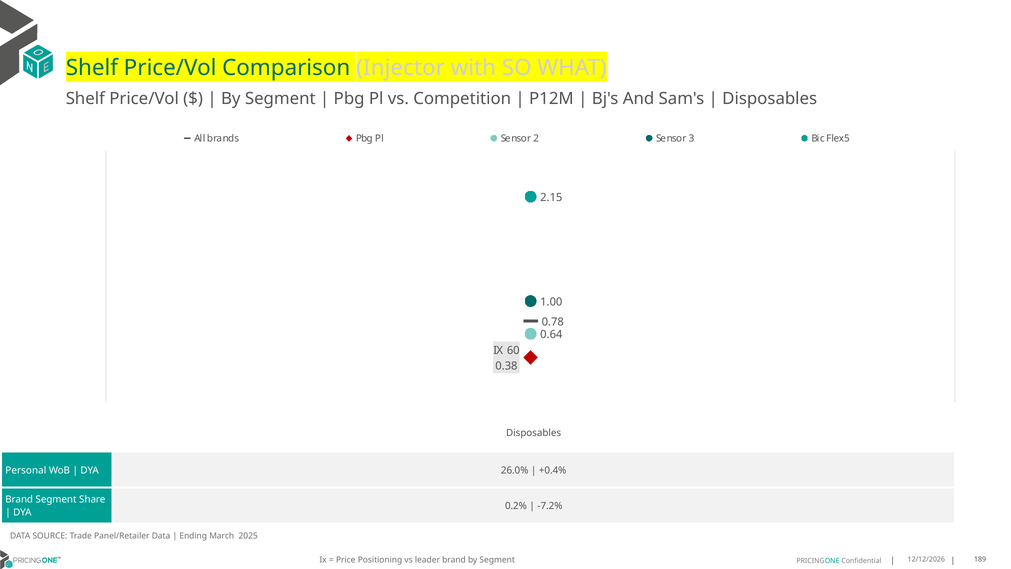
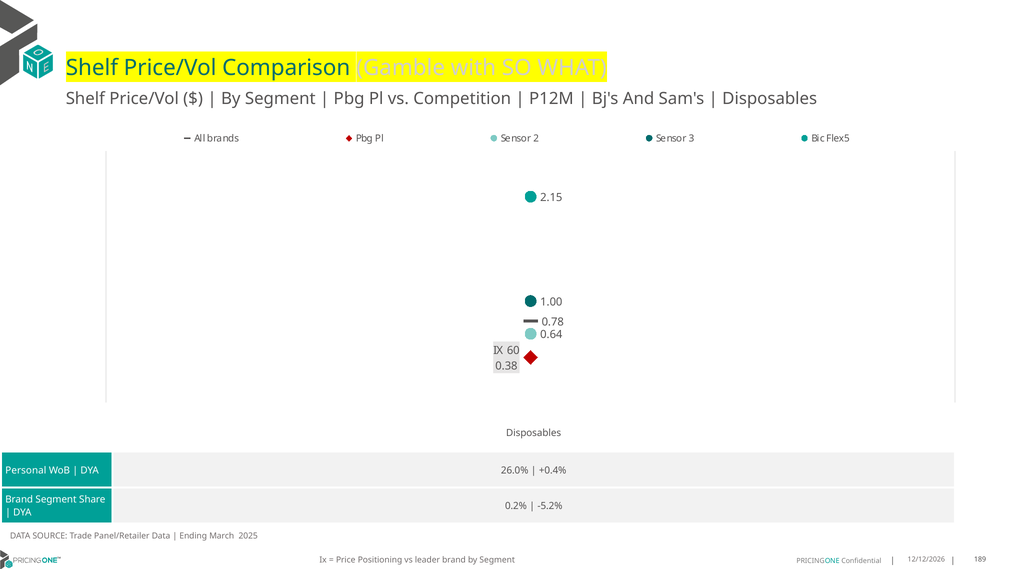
Injector: Injector -> Gamble
-7.2%: -7.2% -> -5.2%
